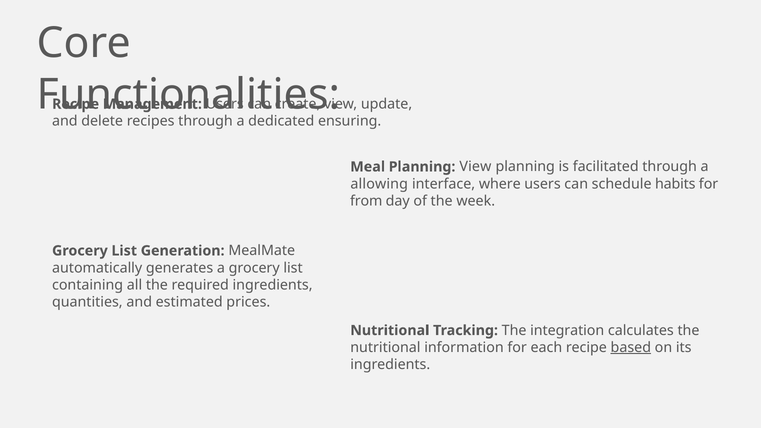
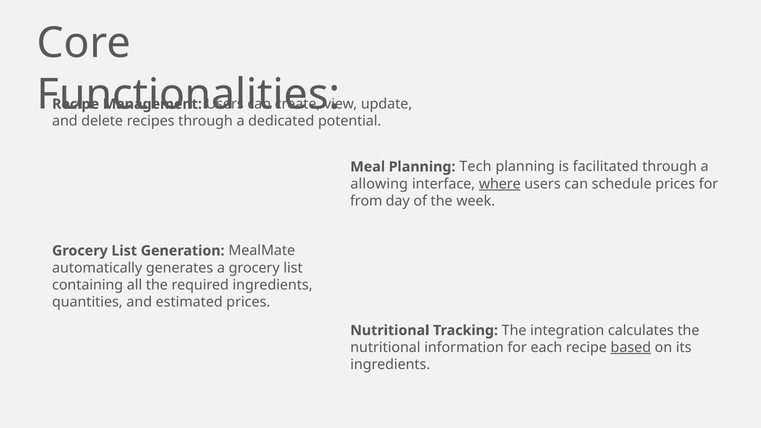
ensuring: ensuring -> potential
Planning View: View -> Tech
where underline: none -> present
schedule habits: habits -> prices
